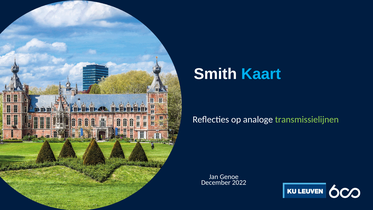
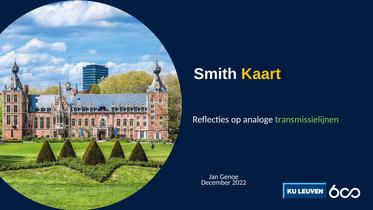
Kaart colour: light blue -> yellow
